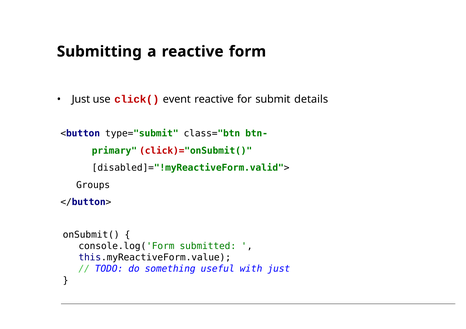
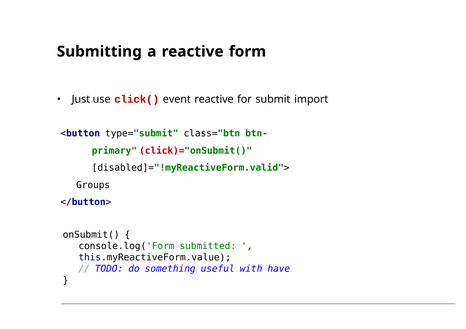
details: details -> import
with just: just -> have
